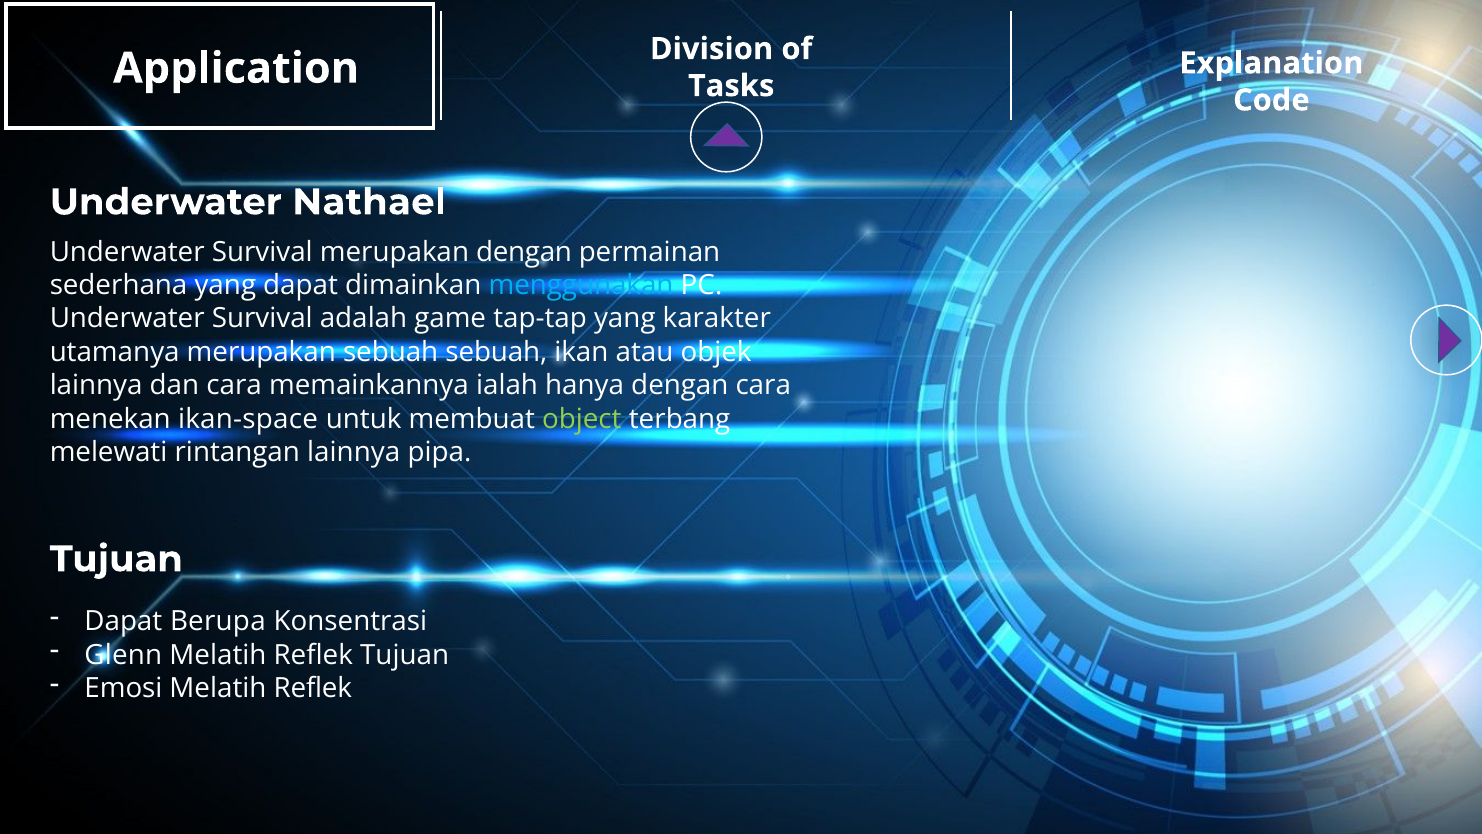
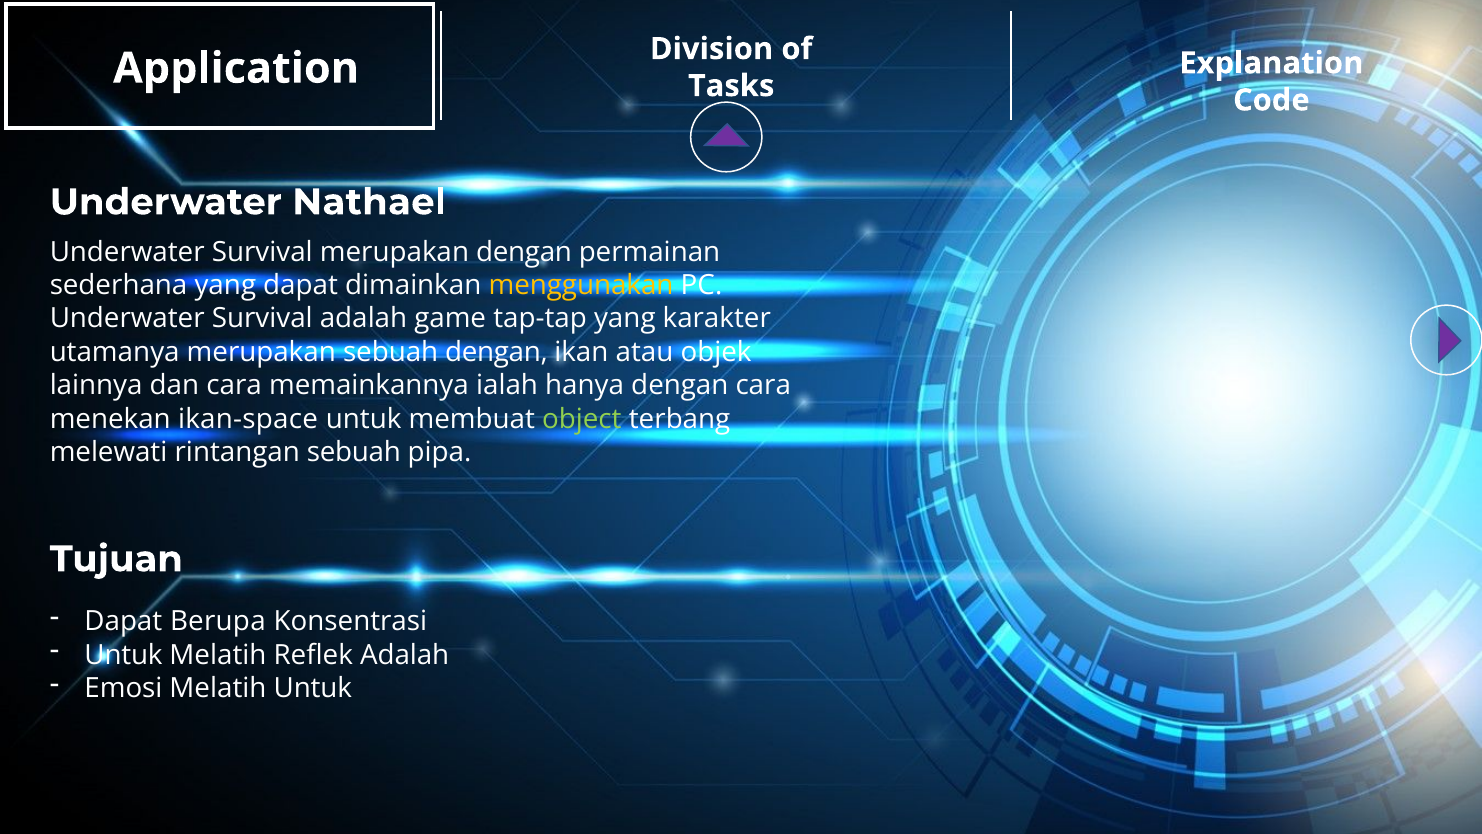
menggunakan colour: light blue -> yellow
sebuah sebuah: sebuah -> dengan
rintangan lainnya: lainnya -> sebuah
Glenn at (123, 655): Glenn -> Untuk
Reflek Tujuan: Tujuan -> Adalah
Reflek at (313, 688): Reflek -> Untuk
